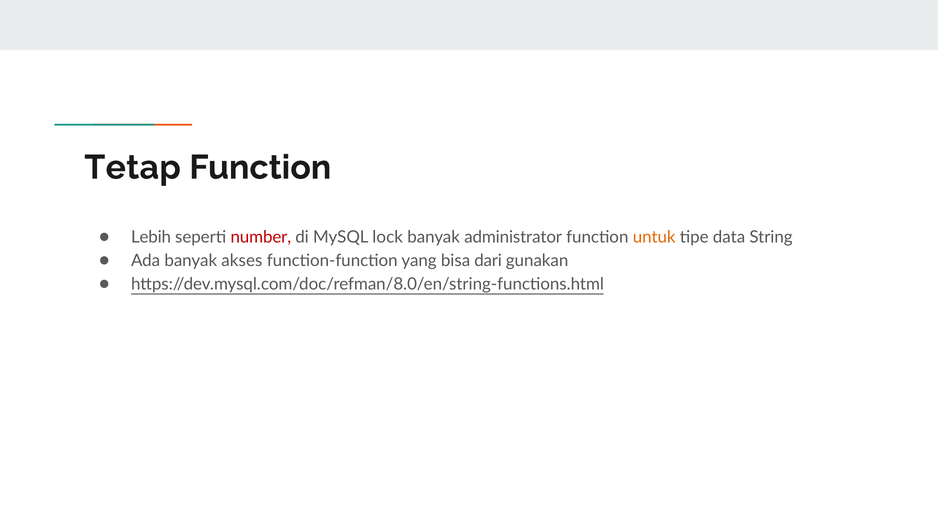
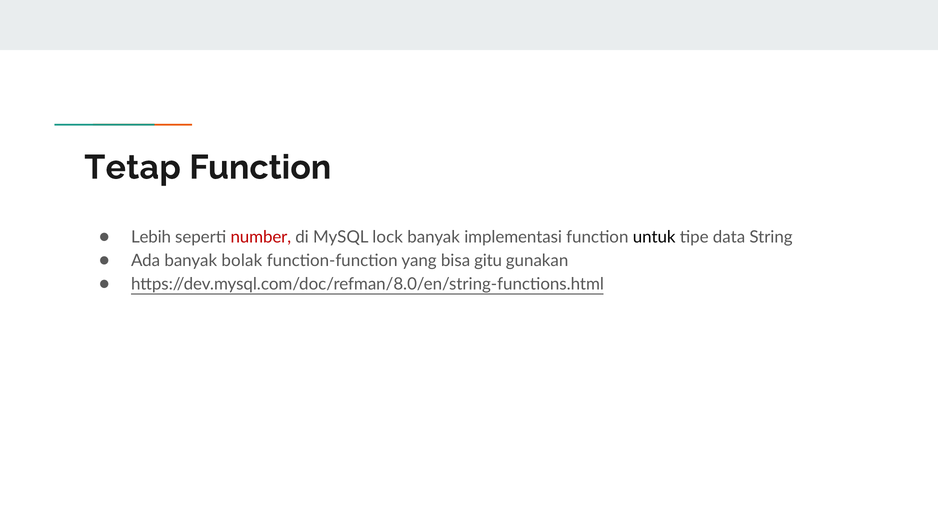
administrator: administrator -> implementasi
untuk colour: orange -> black
akses: akses -> bolak
dari: dari -> gitu
